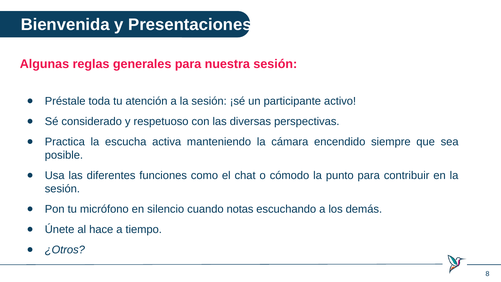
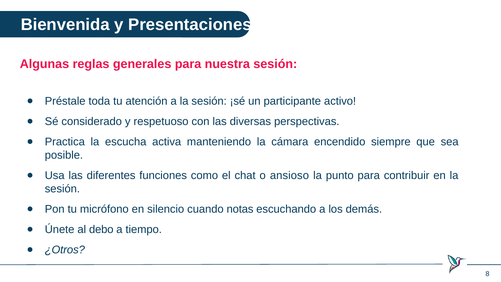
cómodo: cómodo -> ansioso
hace: hace -> debo
